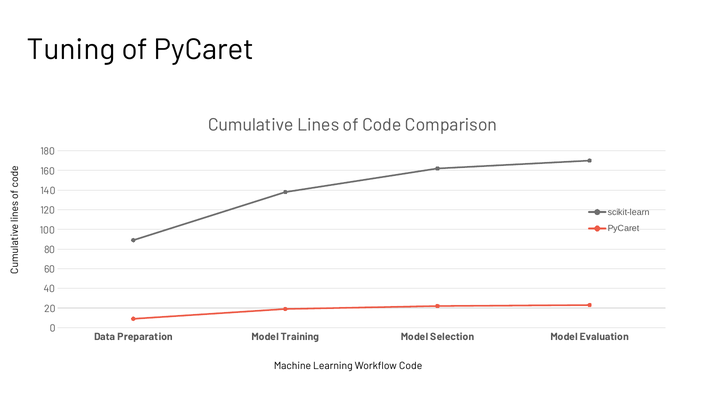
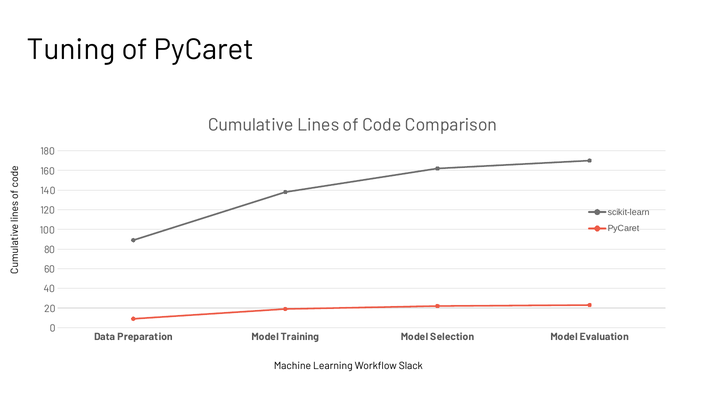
Workflow Code: Code -> Slack
